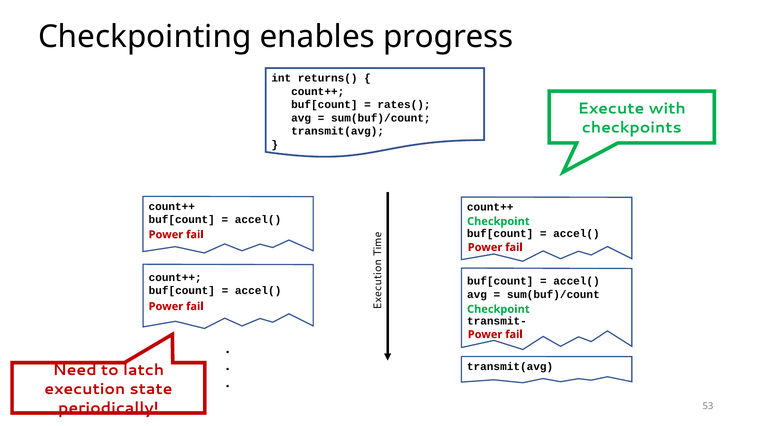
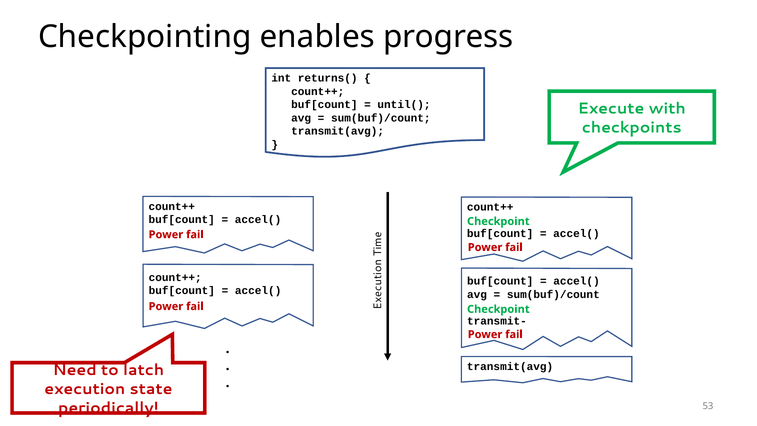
rates(: rates( -> until(
